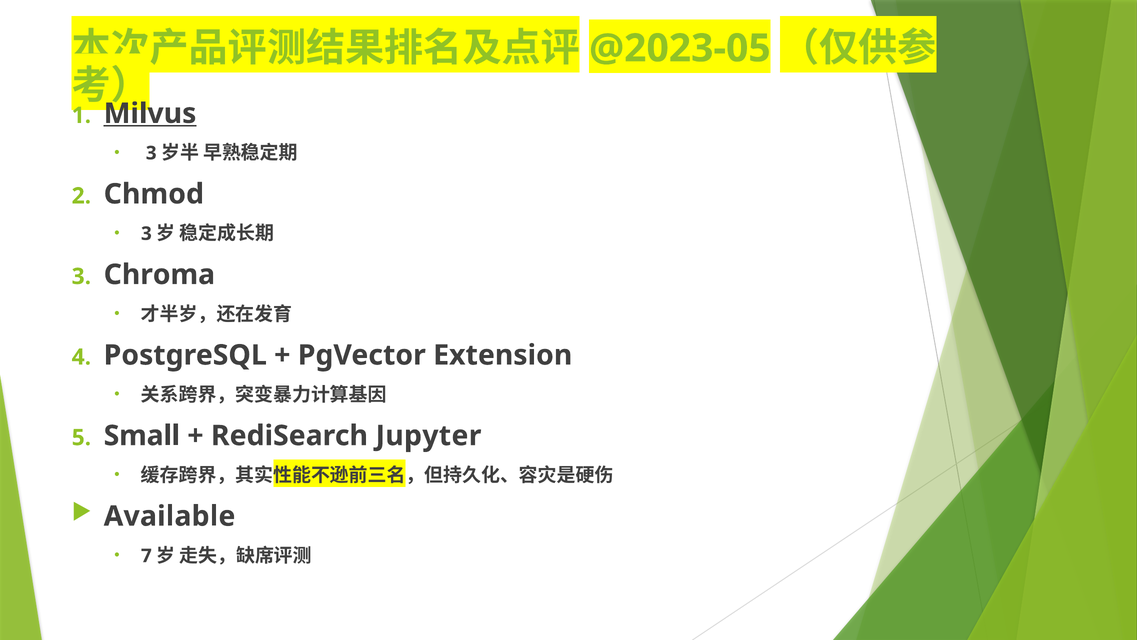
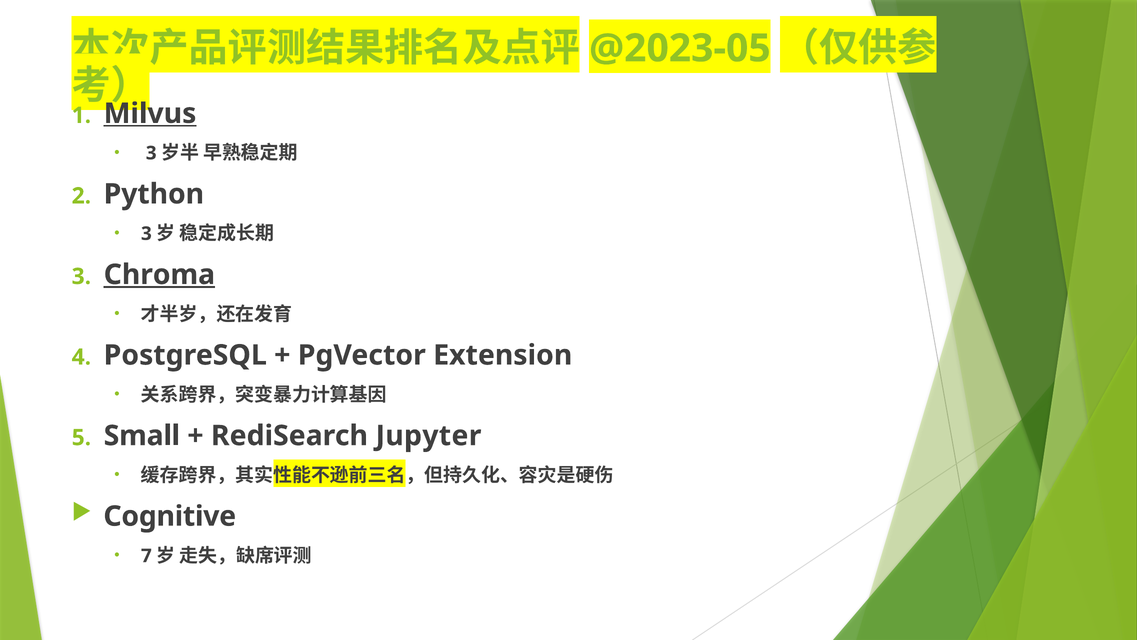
Chmod: Chmod -> Python
Chroma underline: none -> present
Available: Available -> Cognitive
